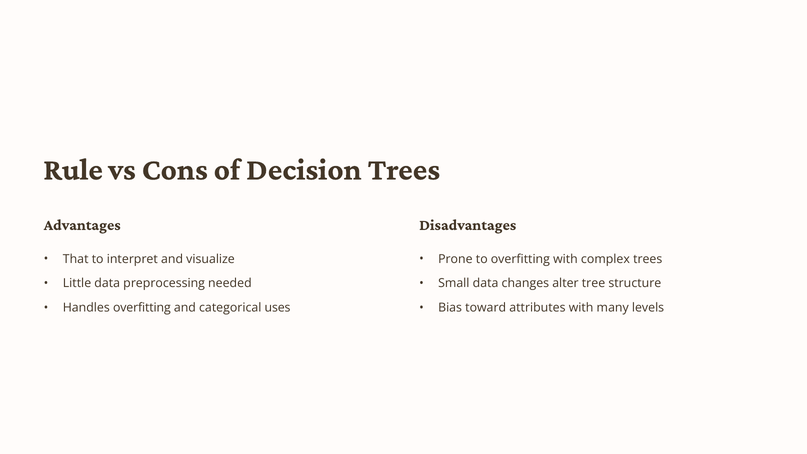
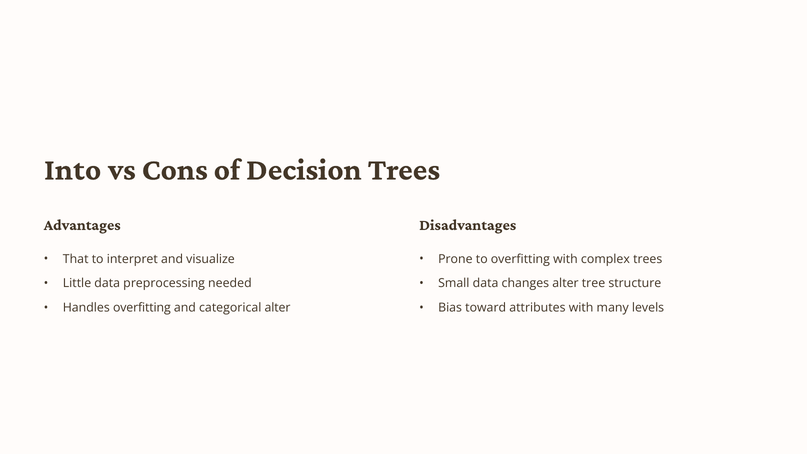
Rule: Rule -> Into
categorical uses: uses -> alter
